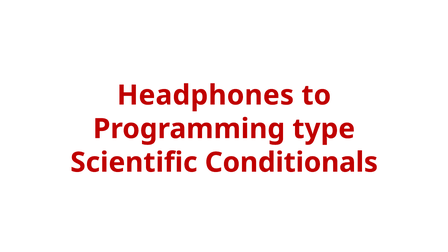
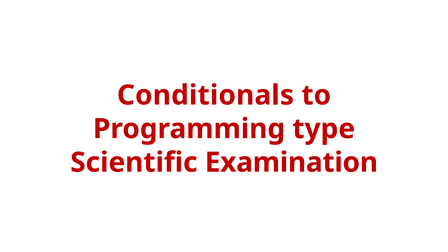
Headphones: Headphones -> Conditionals
Conditionals: Conditionals -> Examination
